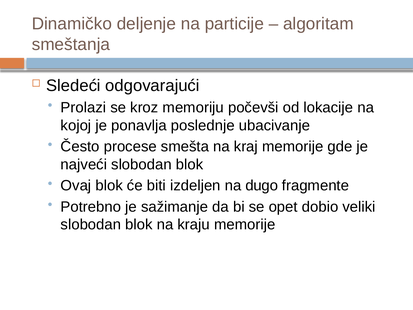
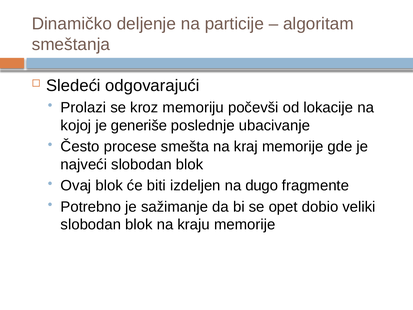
ponavlja: ponavlja -> generiše
